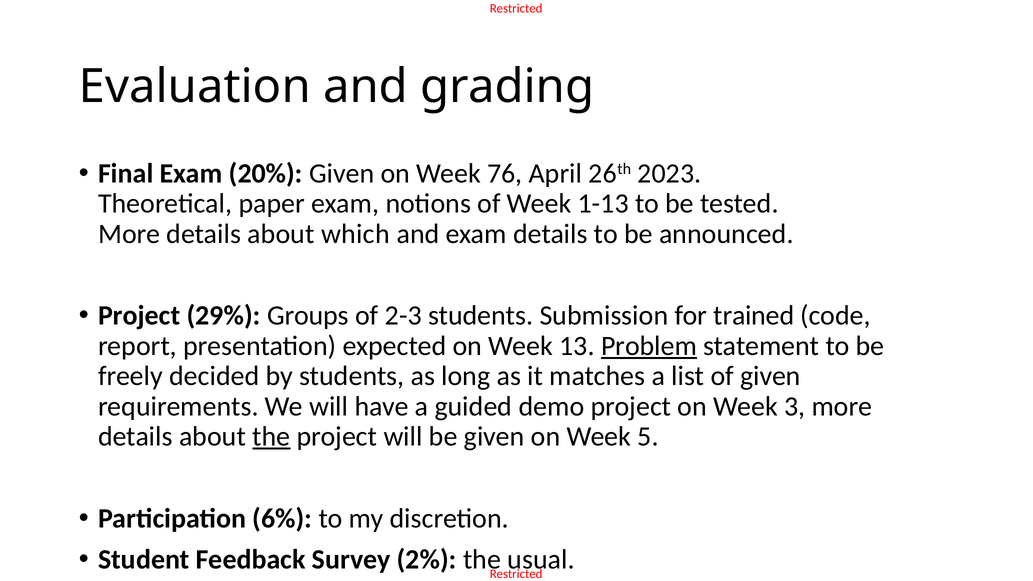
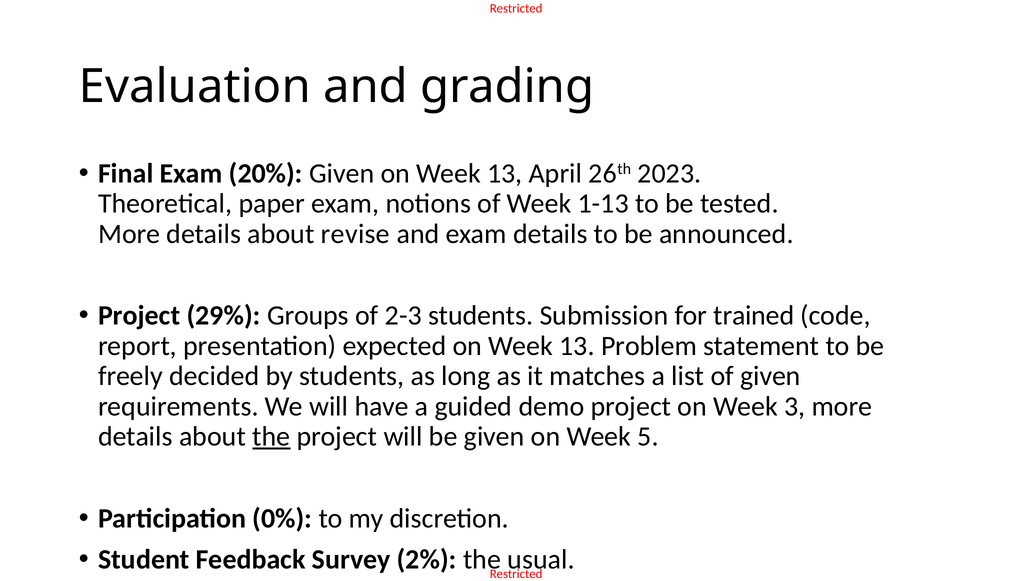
Given on Week 76: 76 -> 13
which: which -> revise
Problem underline: present -> none
6%: 6% -> 0%
